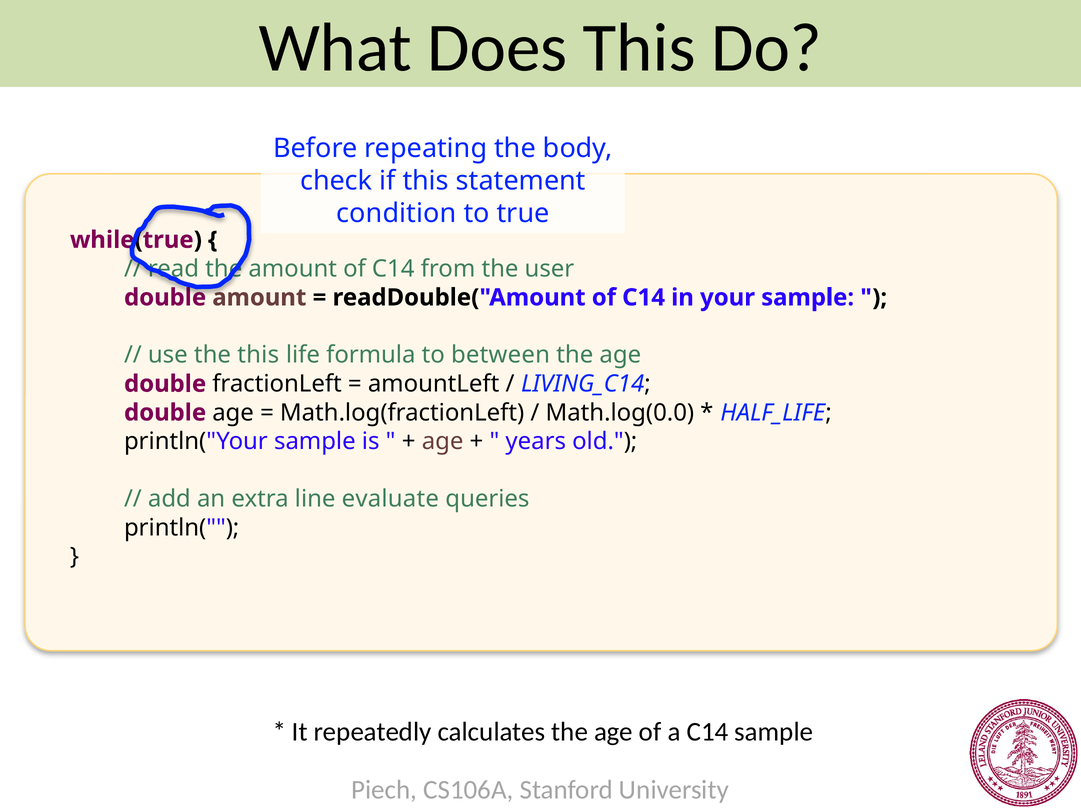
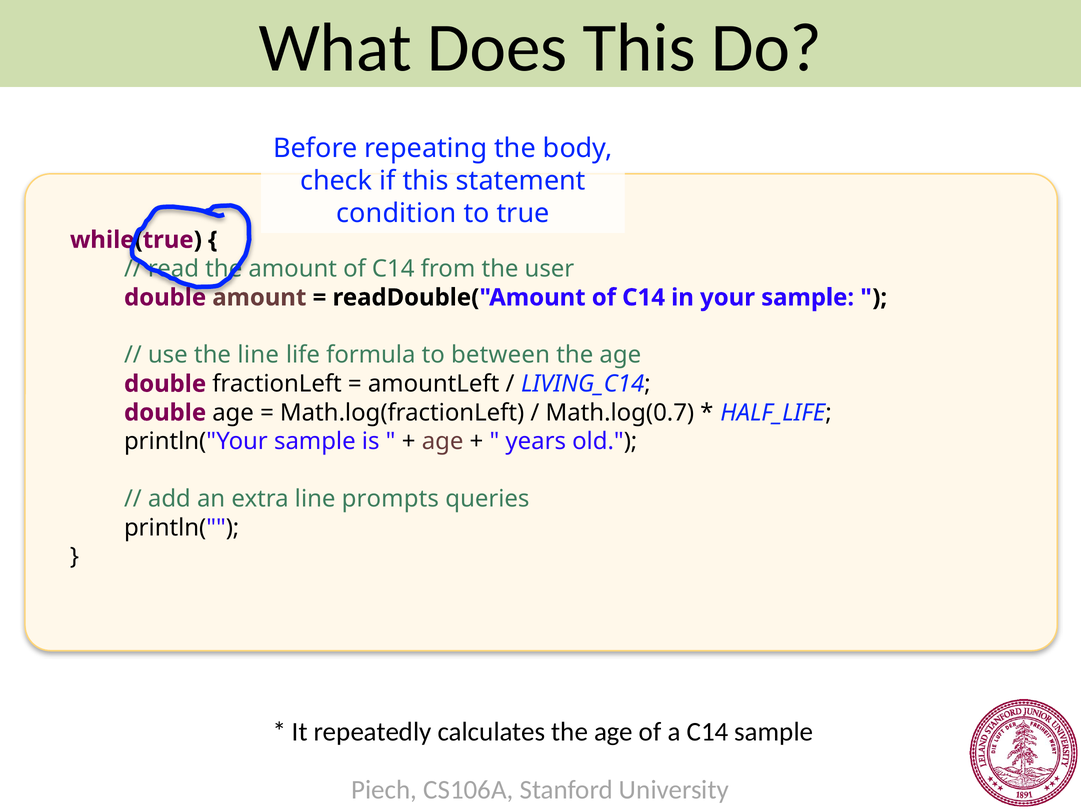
the this: this -> line
Math.log(0.0: Math.log(0.0 -> Math.log(0.7
evaluate: evaluate -> prompts
